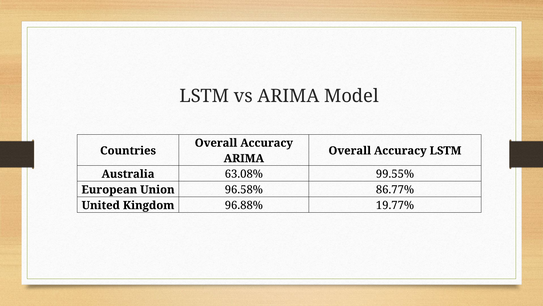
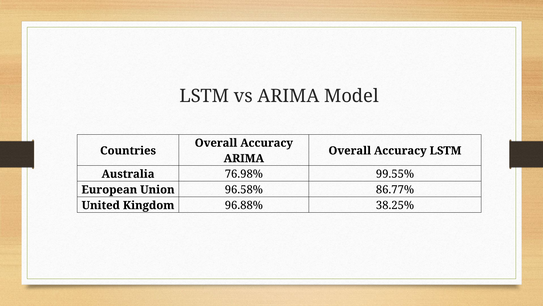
63.08%: 63.08% -> 76.98%
19.77%: 19.77% -> 38.25%
